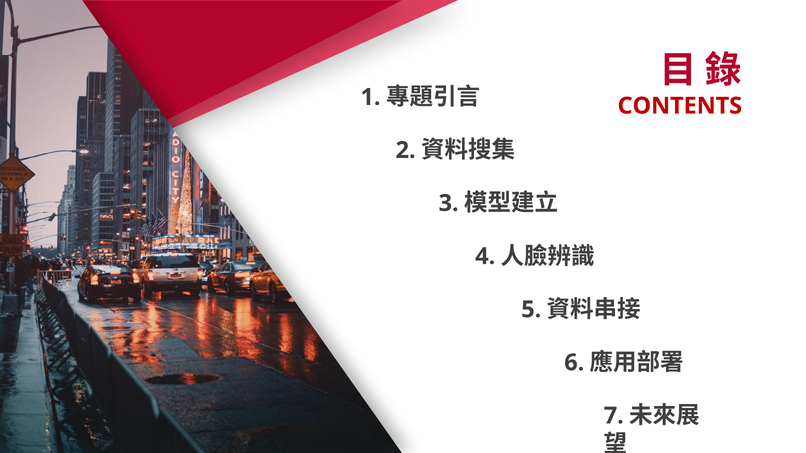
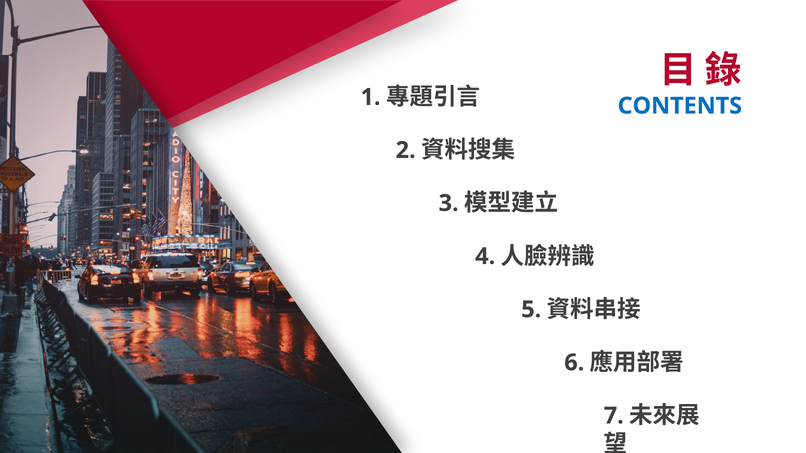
CONTENTS colour: red -> blue
